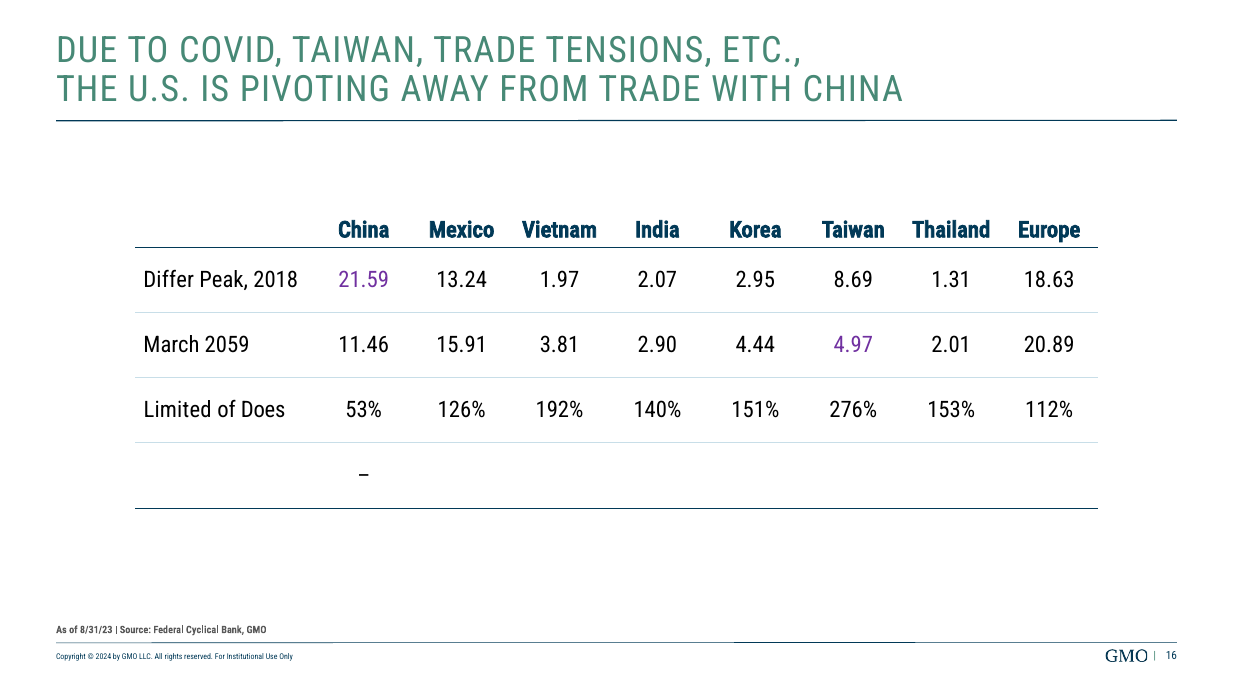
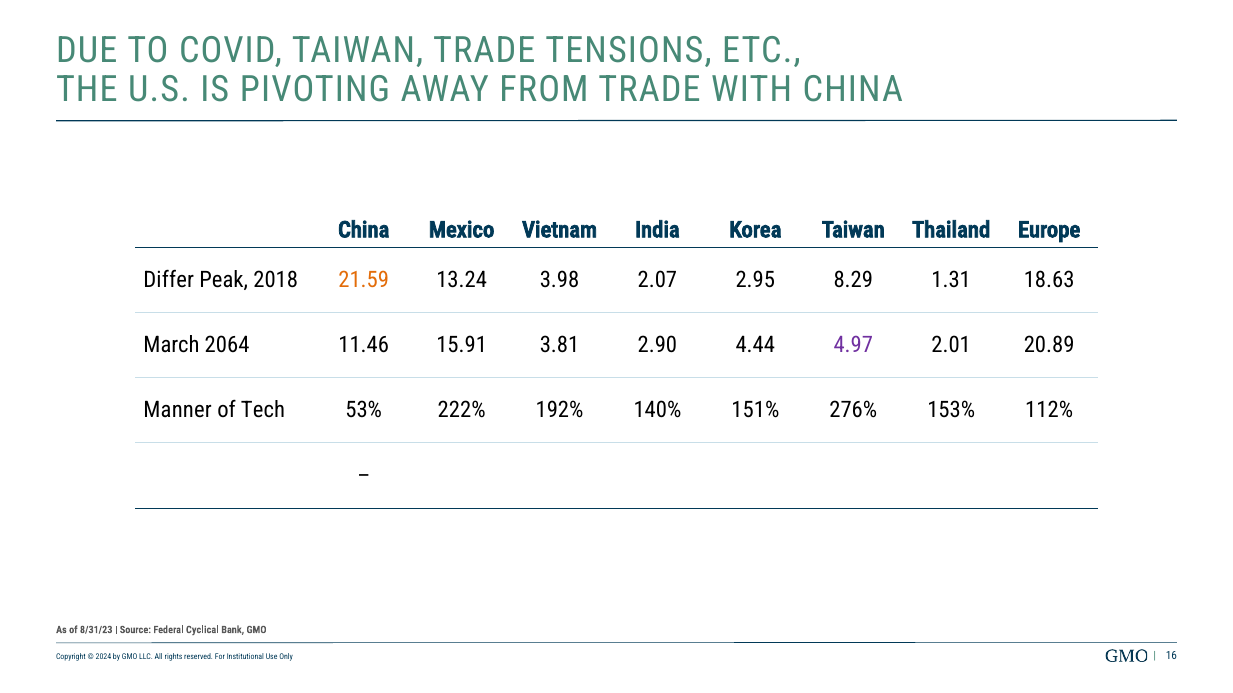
21.59 colour: purple -> orange
1.97: 1.97 -> 3.98
8.69: 8.69 -> 8.29
2059: 2059 -> 2064
Limited: Limited -> Manner
Does: Does -> Tech
126%: 126% -> 222%
